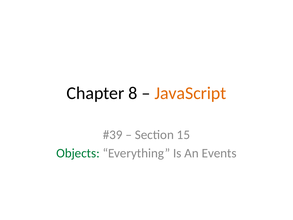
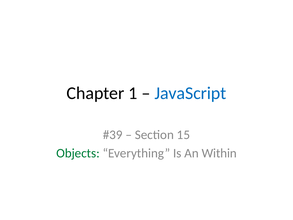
8: 8 -> 1
JavaScript colour: orange -> blue
Events: Events -> Within
